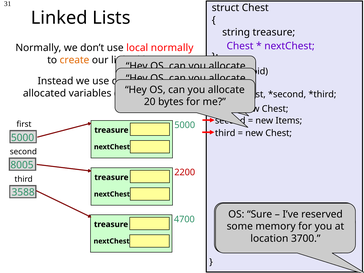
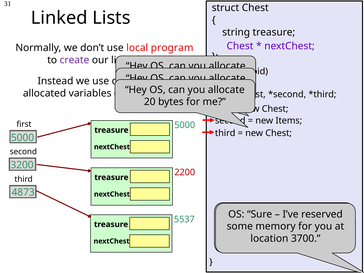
local normally: normally -> program
create colour: orange -> purple
8005: 8005 -> 3200
3588: 3588 -> 4873
4700: 4700 -> 5537
